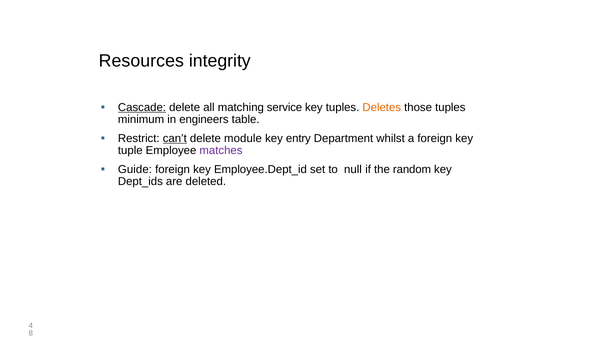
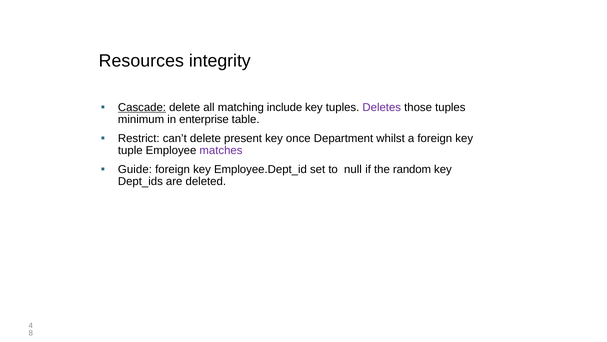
service: service -> include
Deletes colour: orange -> purple
engineers: engineers -> enterprise
can’t underline: present -> none
module: module -> present
entry: entry -> once
